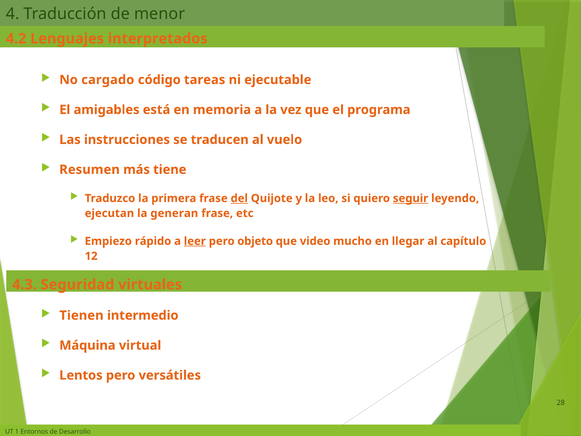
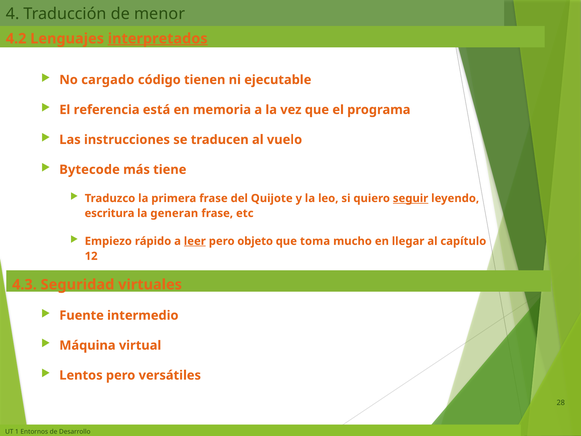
interpretados underline: none -> present
tareas: tareas -> tienen
amigables: amigables -> referencia
Resumen: Resumen -> Bytecode
del underline: present -> none
ejecutan: ejecutan -> escritura
video: video -> toma
Tienen: Tienen -> Fuente
